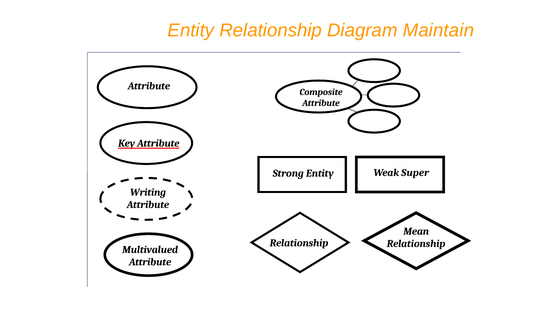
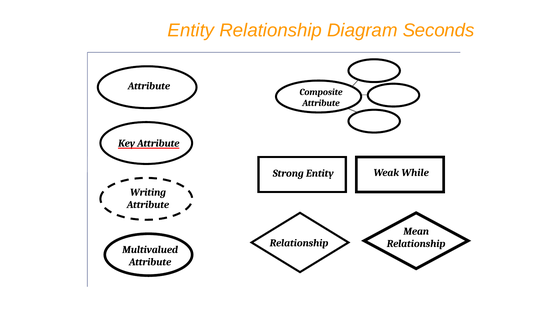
Maintain: Maintain -> Seconds
Super: Super -> While
